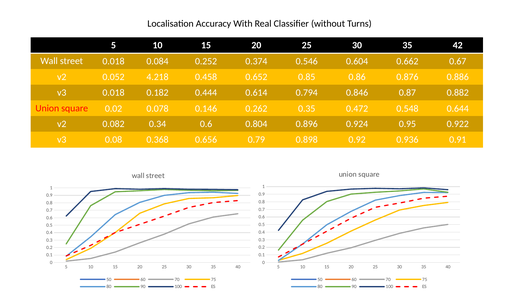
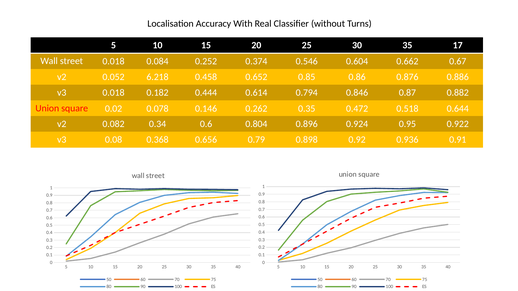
42: 42 -> 17
4.218: 4.218 -> 6.218
0.548: 0.548 -> 0.518
